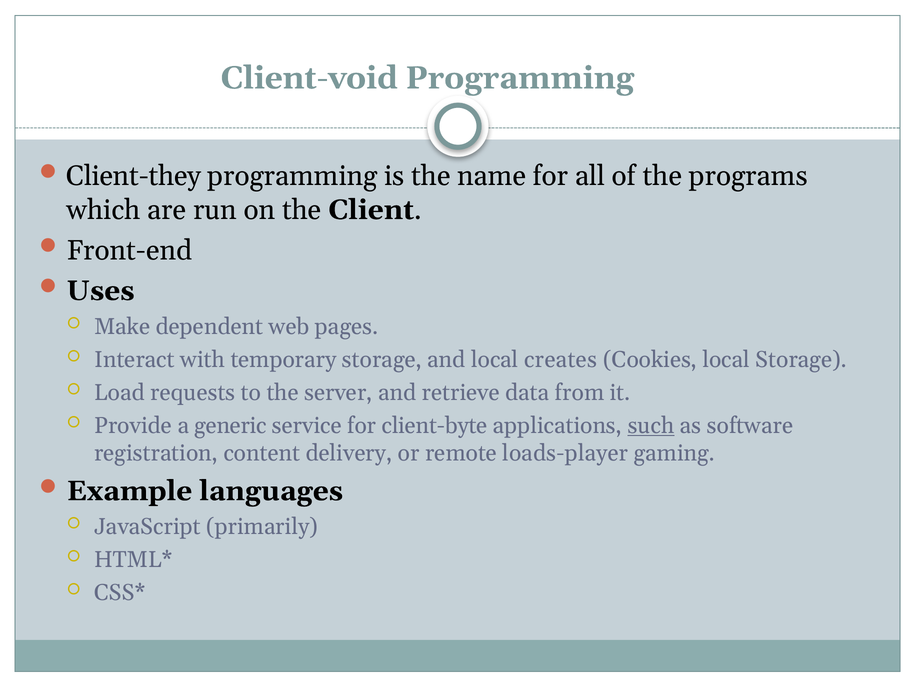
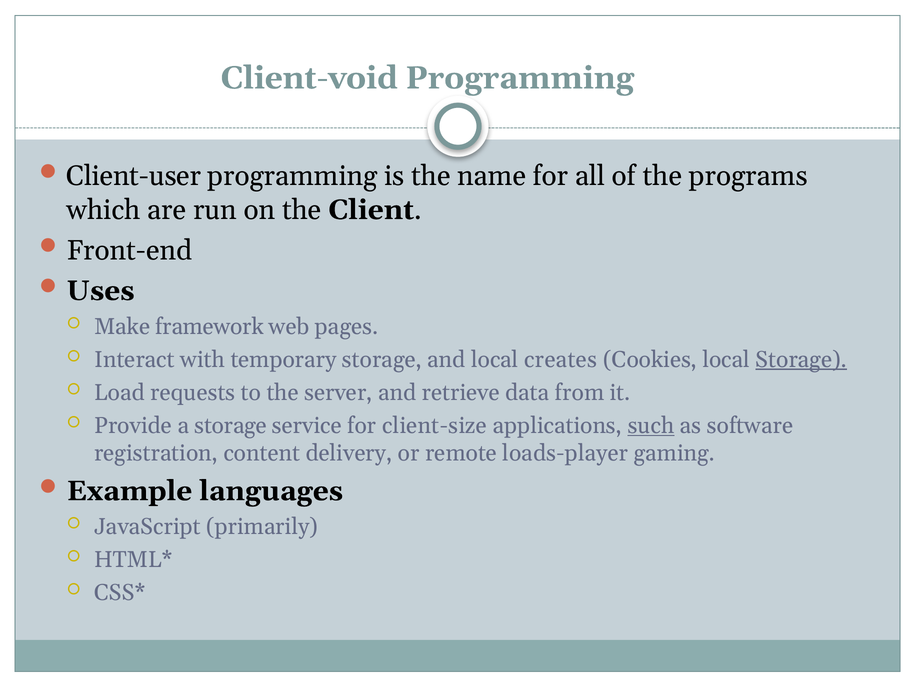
Client-they: Client-they -> Client-user
dependent: dependent -> framework
Storage at (801, 360) underline: none -> present
a generic: generic -> storage
client-byte: client-byte -> client-size
